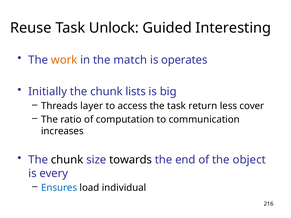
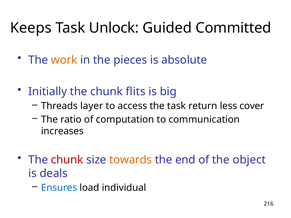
Reuse: Reuse -> Keeps
Interesting: Interesting -> Committed
match: match -> pieces
operates: operates -> absolute
lists: lists -> flits
chunk at (67, 160) colour: black -> red
towards colour: black -> orange
every: every -> deals
